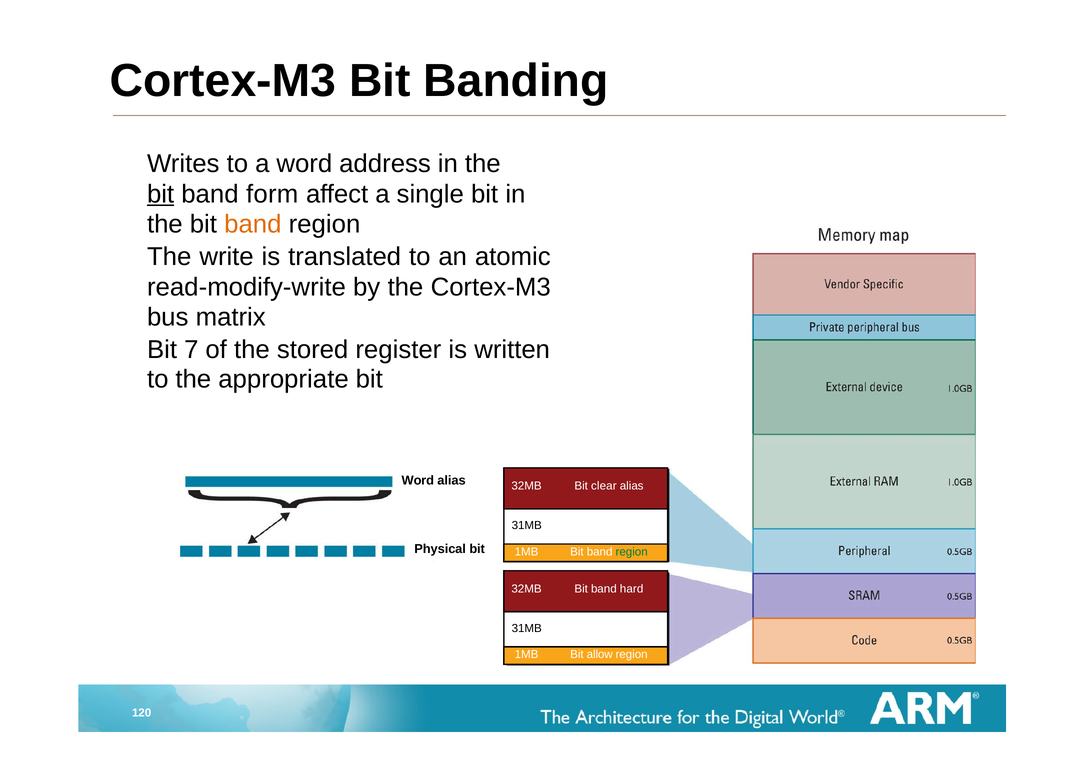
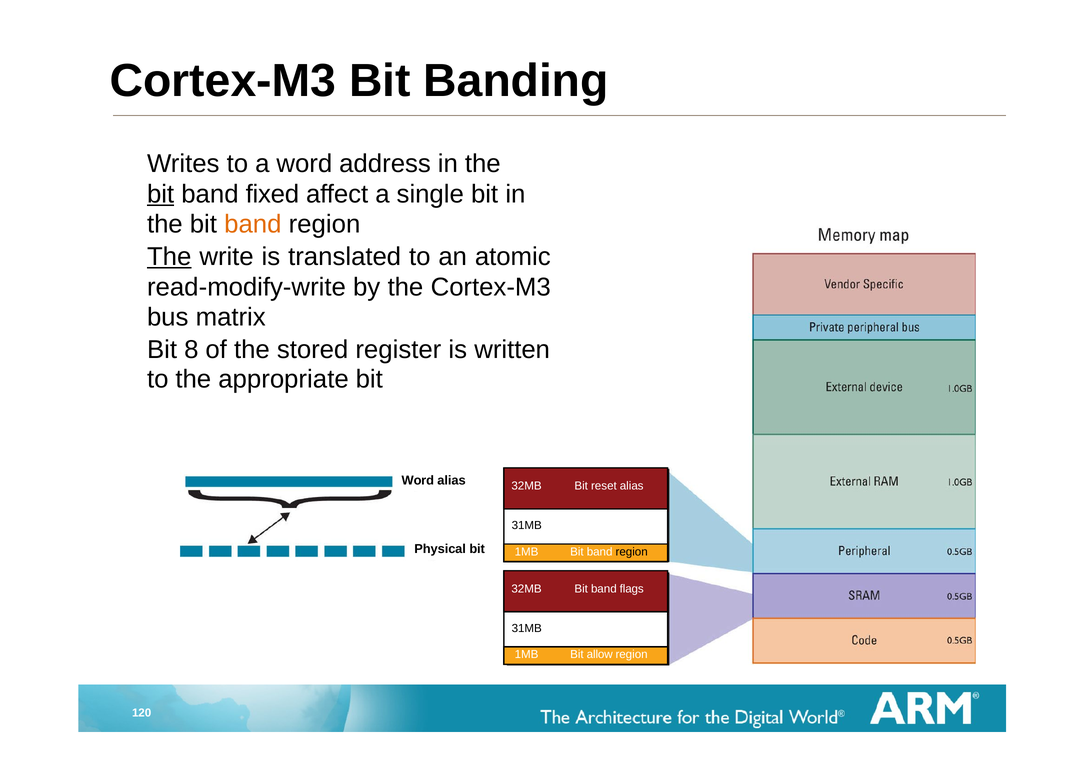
form: form -> fixed
The at (169, 257) underline: none -> present
7: 7 -> 8
clear: clear -> reset
region at (632, 552) colour: green -> black
hard: hard -> flags
